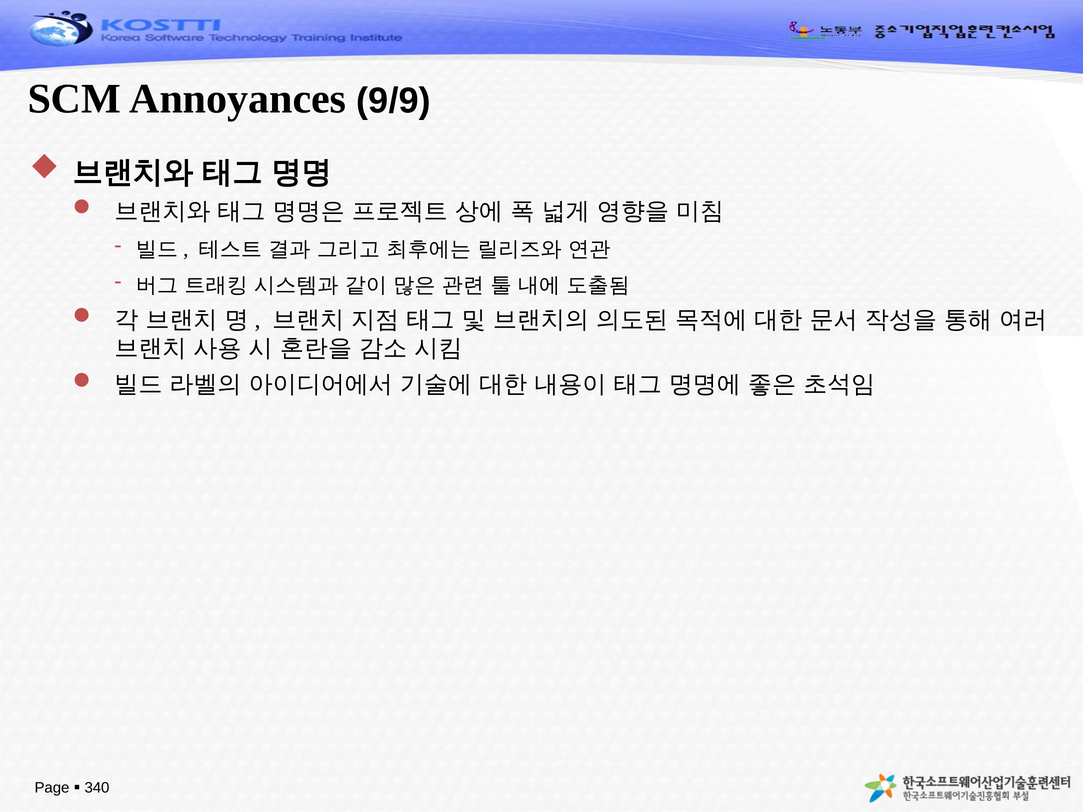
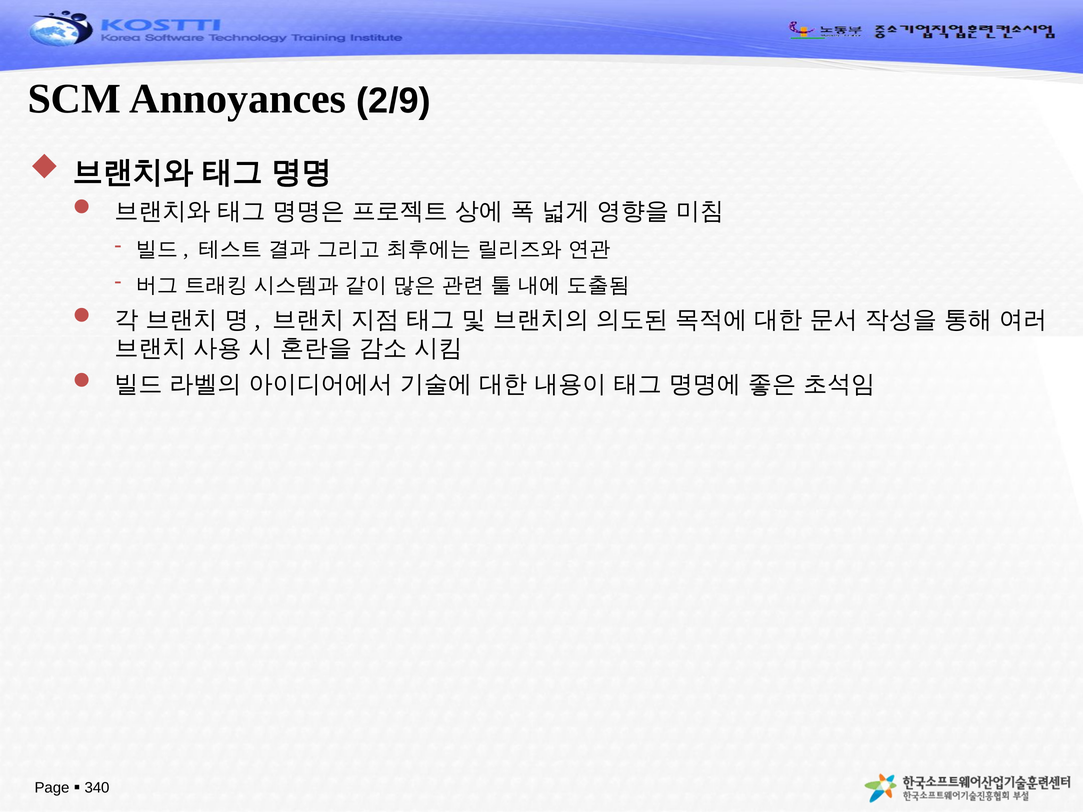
9/9: 9/9 -> 2/9
